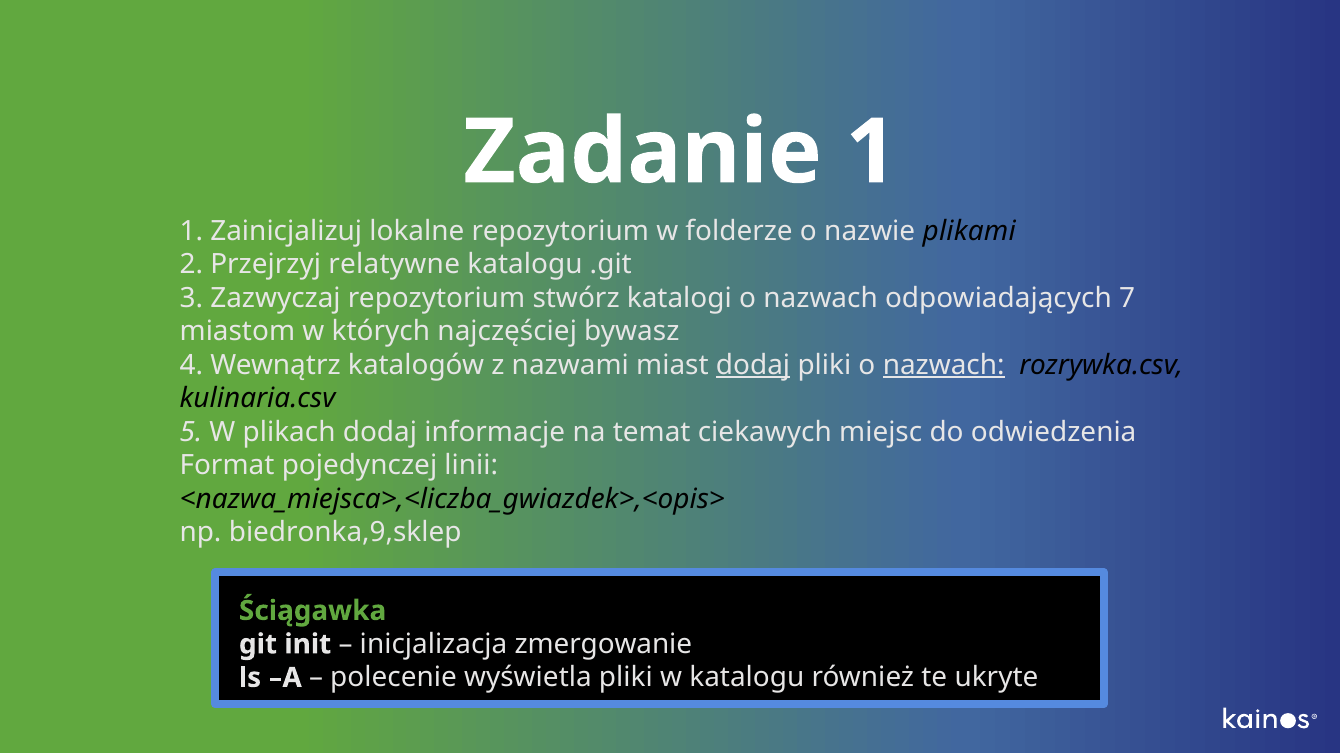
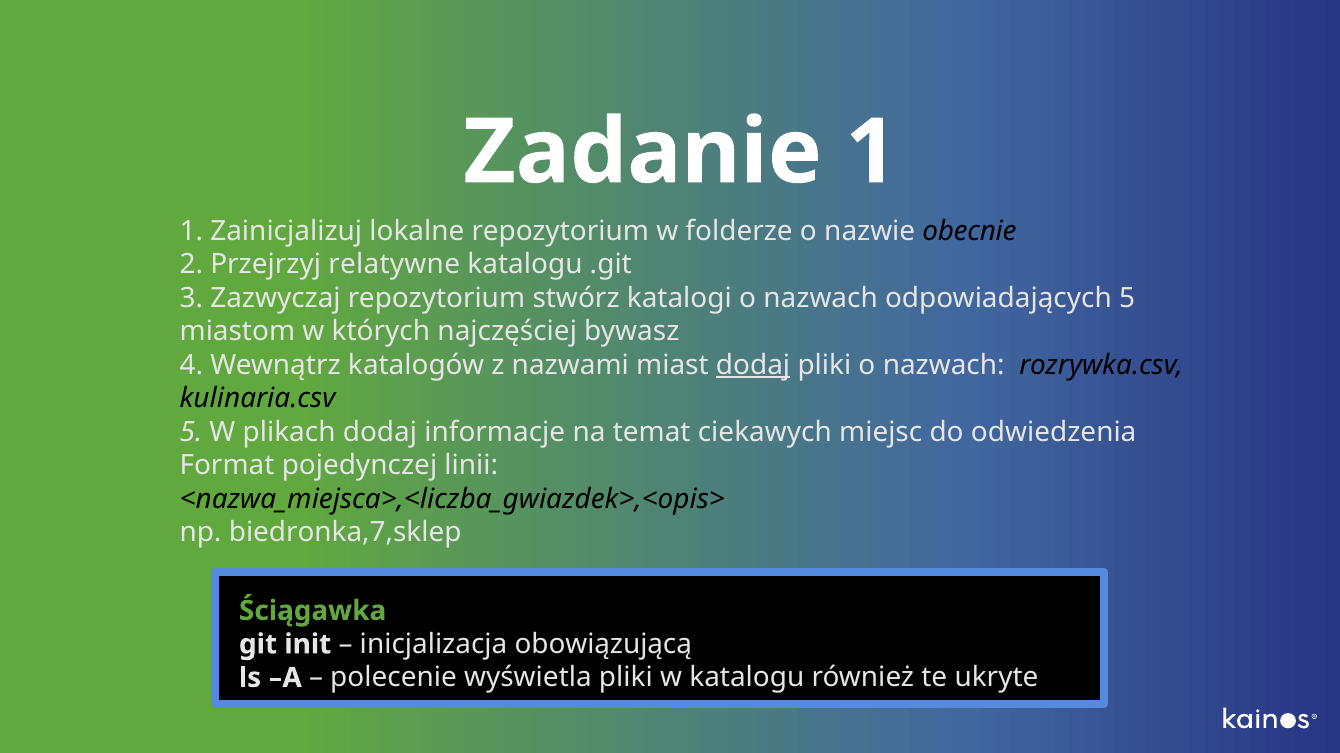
plikami: plikami -> obecnie
odpowiadających 7: 7 -> 5
nazwach at (944, 365) underline: present -> none
biedronka,9,sklep: biedronka,9,sklep -> biedronka,7,sklep
zmergowanie: zmergowanie -> obowiązującą
